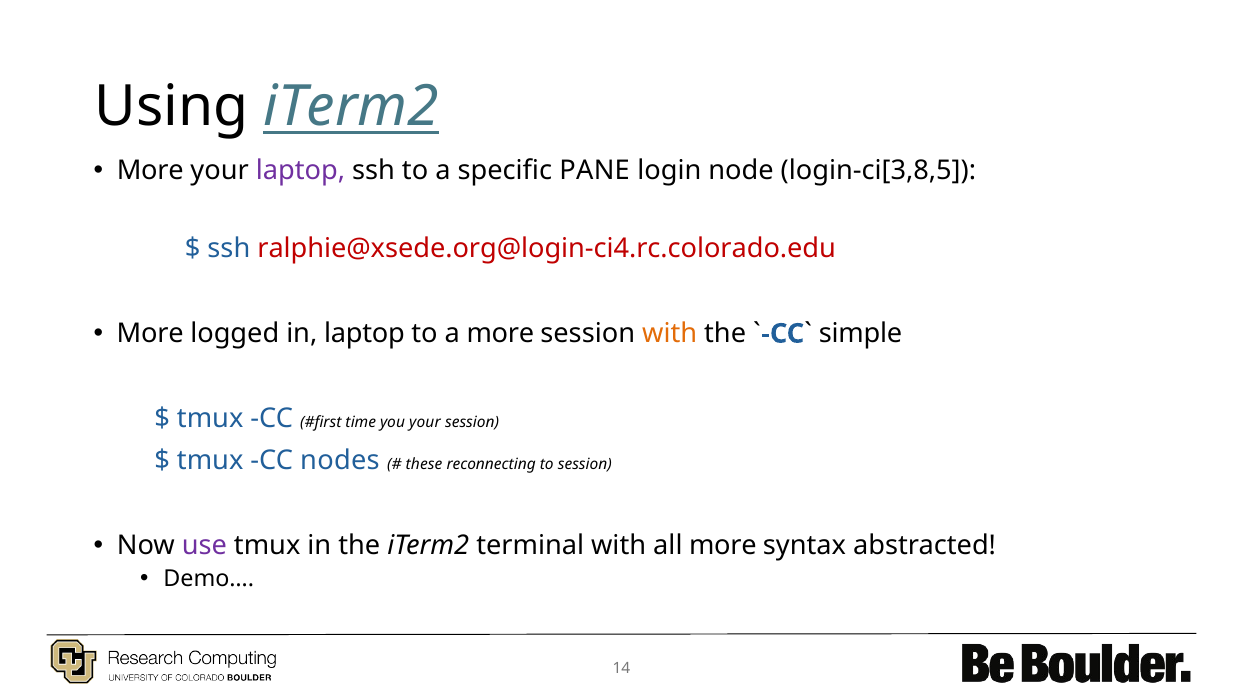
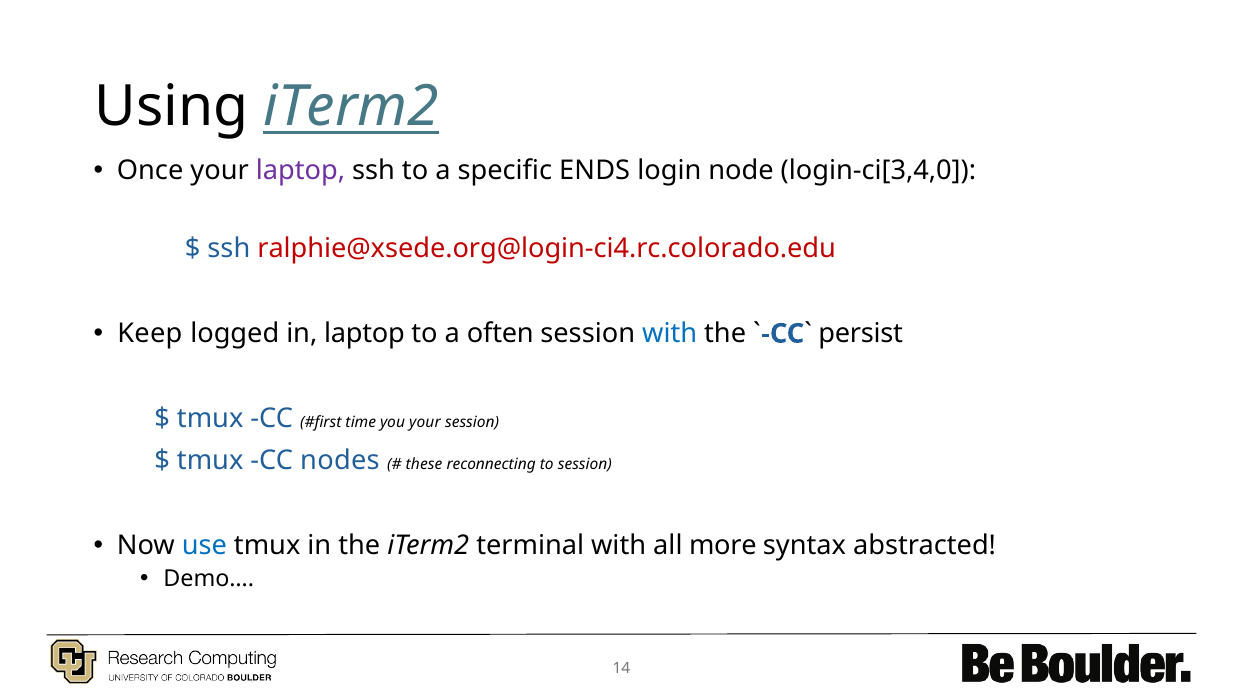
More at (150, 171): More -> Once
PANE: PANE -> ENDS
login-ci[3,8,5: login-ci[3,8,5 -> login-ci[3,4,0
More at (150, 334): More -> Keep
a more: more -> often
with at (670, 334) colour: orange -> blue
simple: simple -> persist
use colour: purple -> blue
